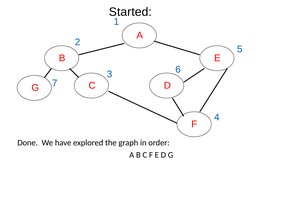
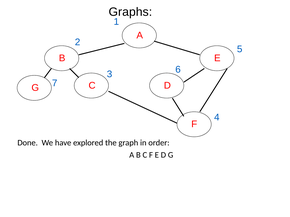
Started: Started -> Graphs
